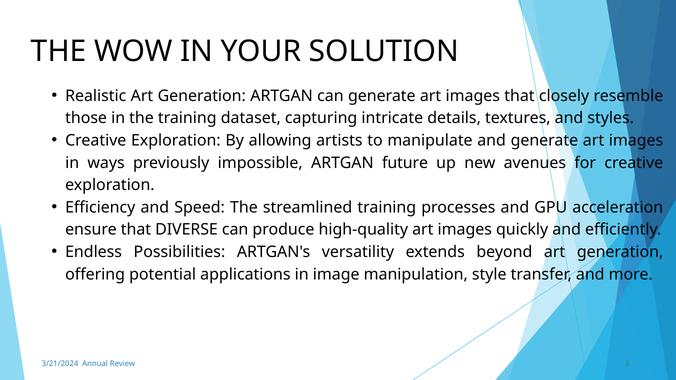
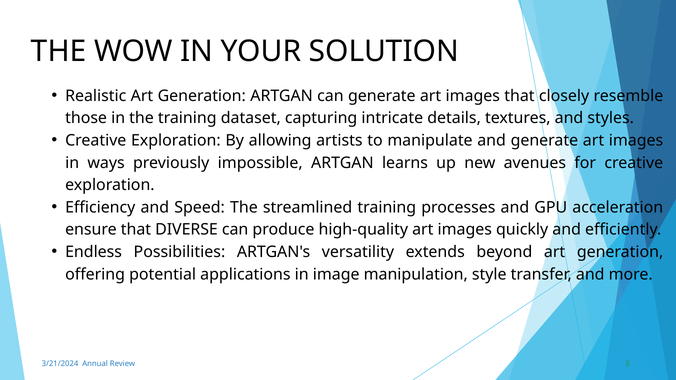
future: future -> learns
